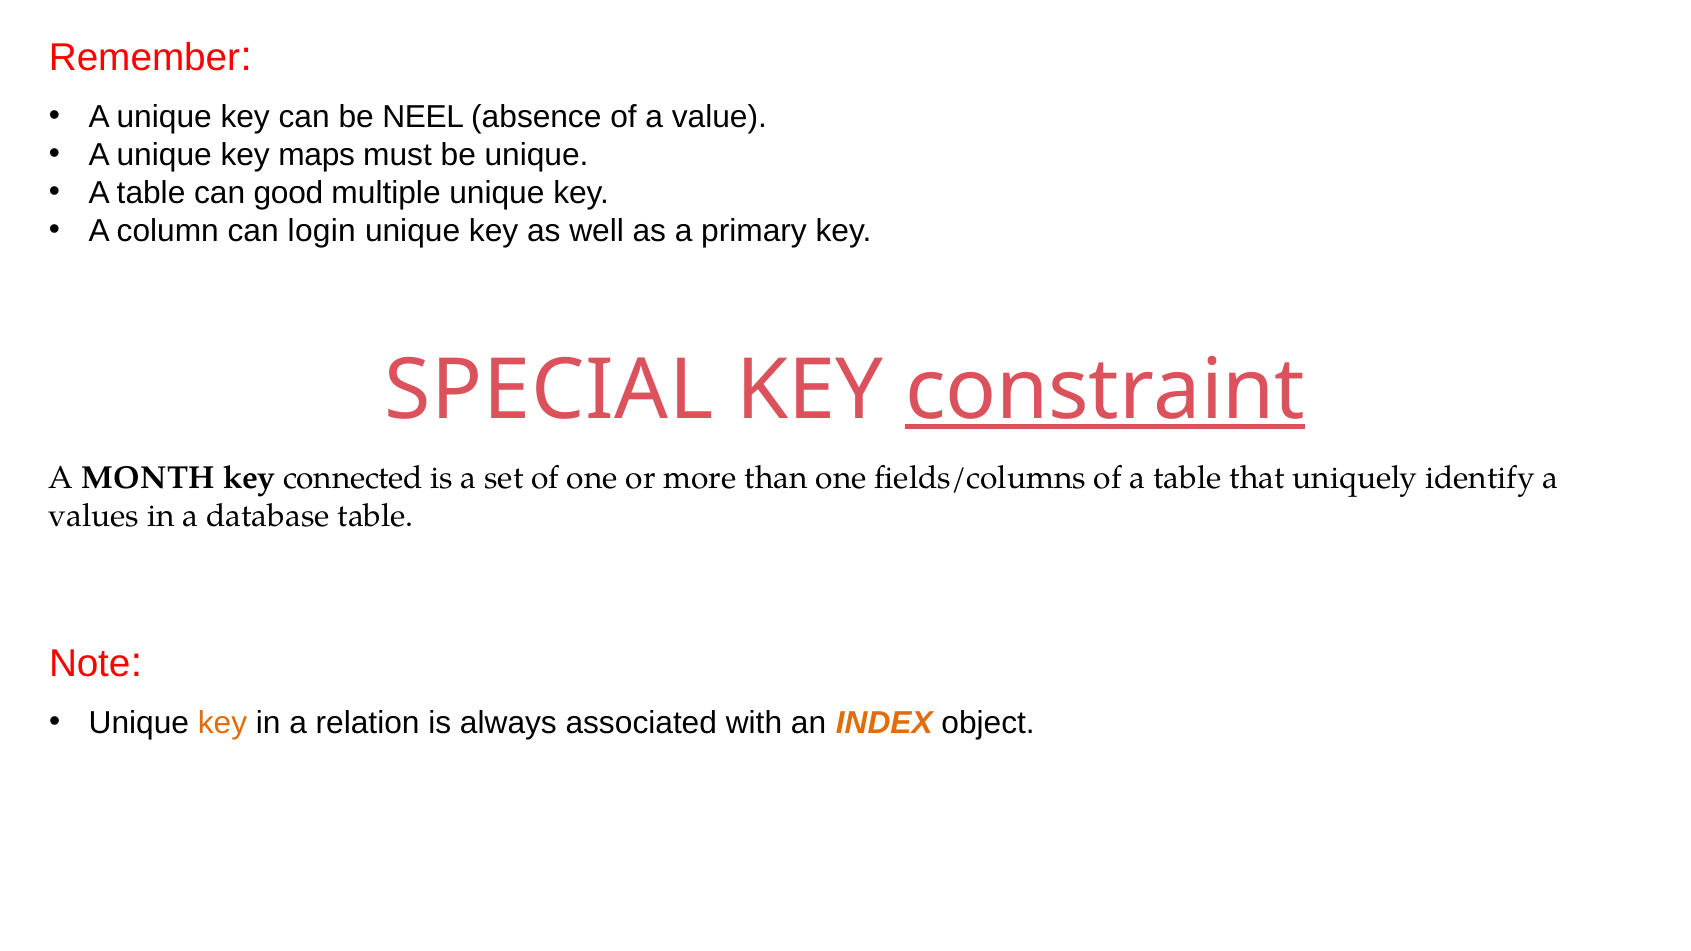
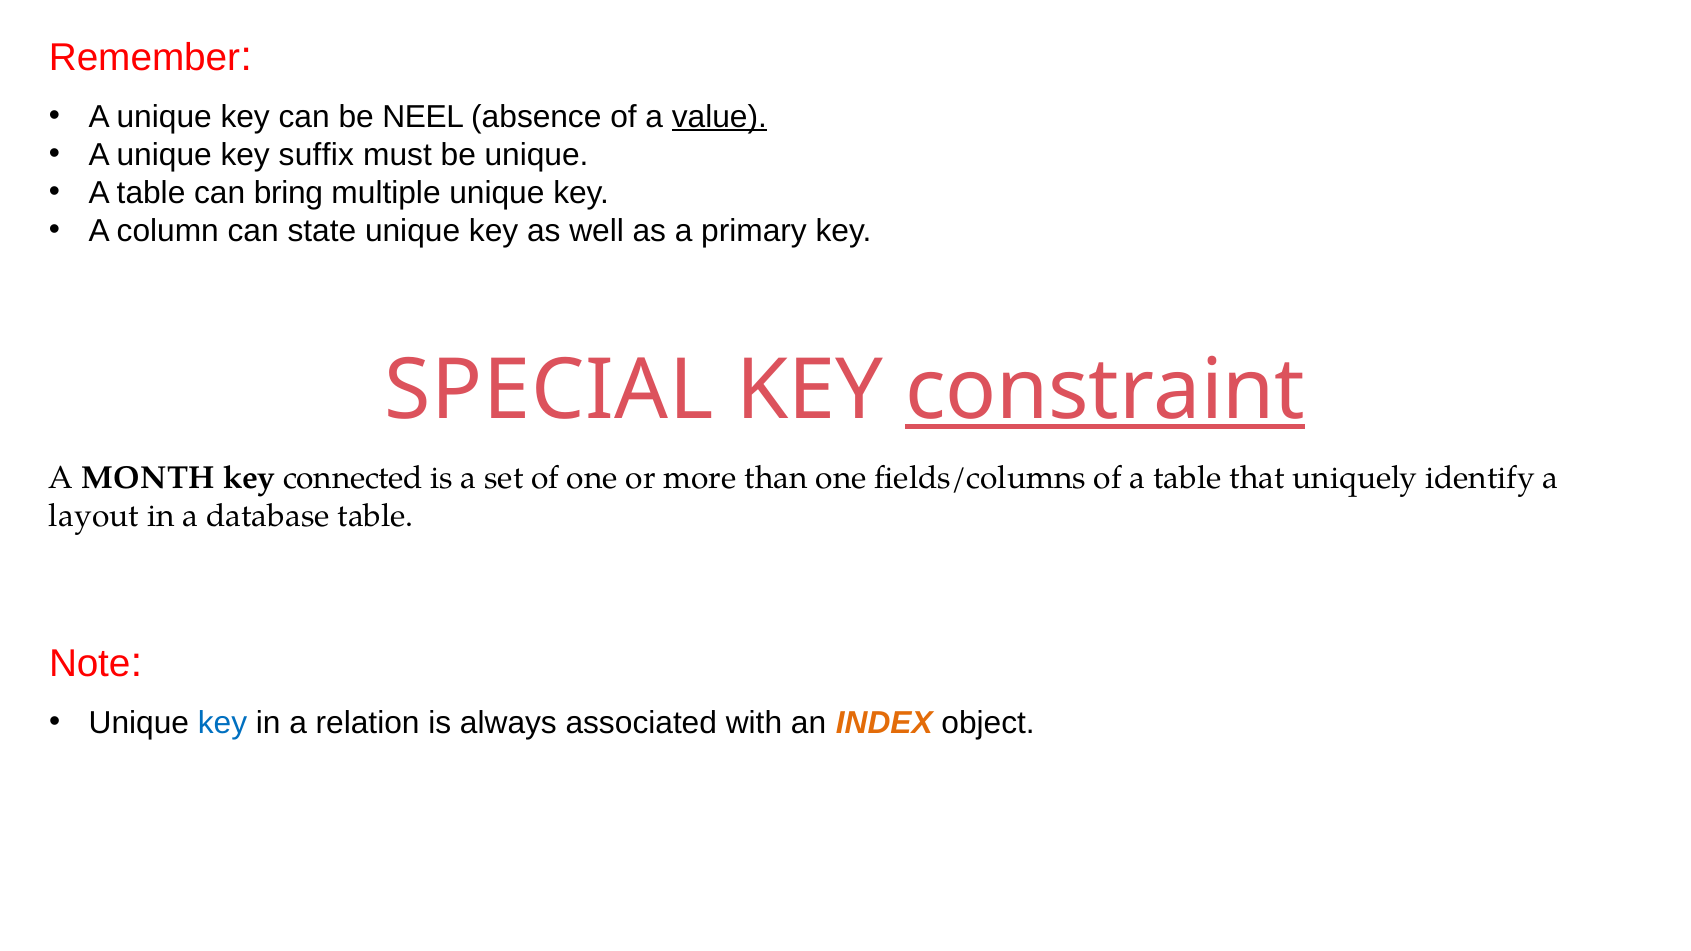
value underline: none -> present
maps: maps -> suffix
good: good -> bring
login: login -> state
values: values -> layout
key at (223, 723) colour: orange -> blue
